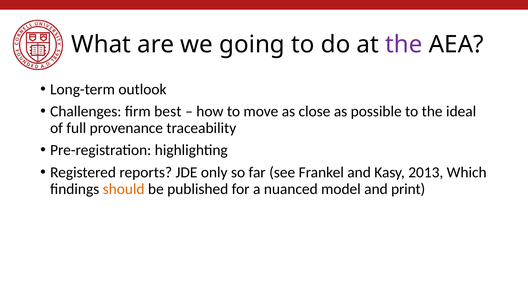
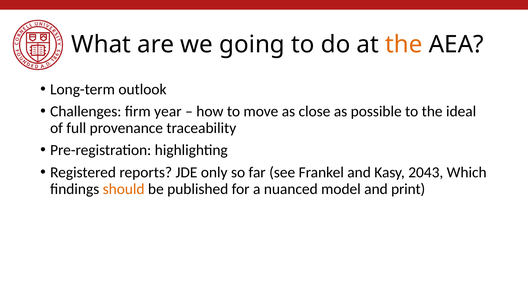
the at (404, 44) colour: purple -> orange
best: best -> year
2013: 2013 -> 2043
